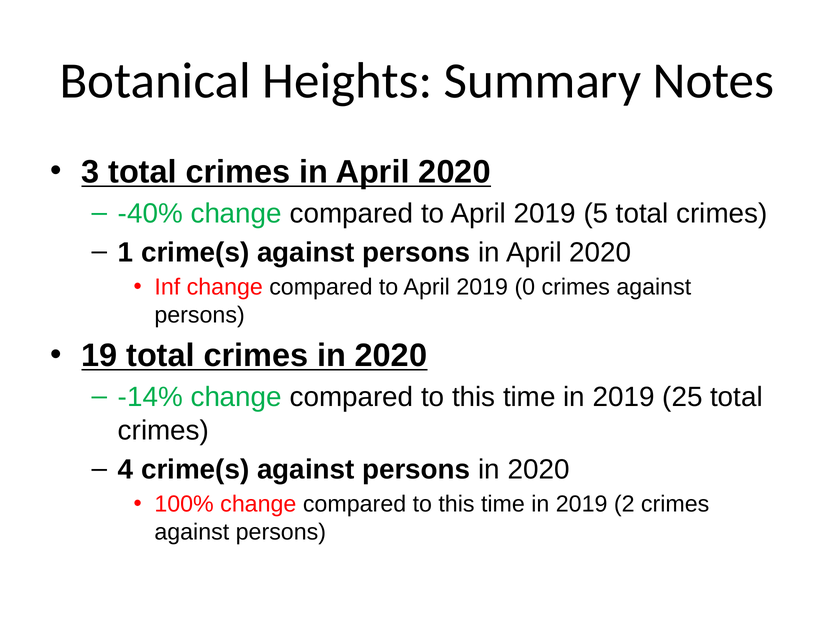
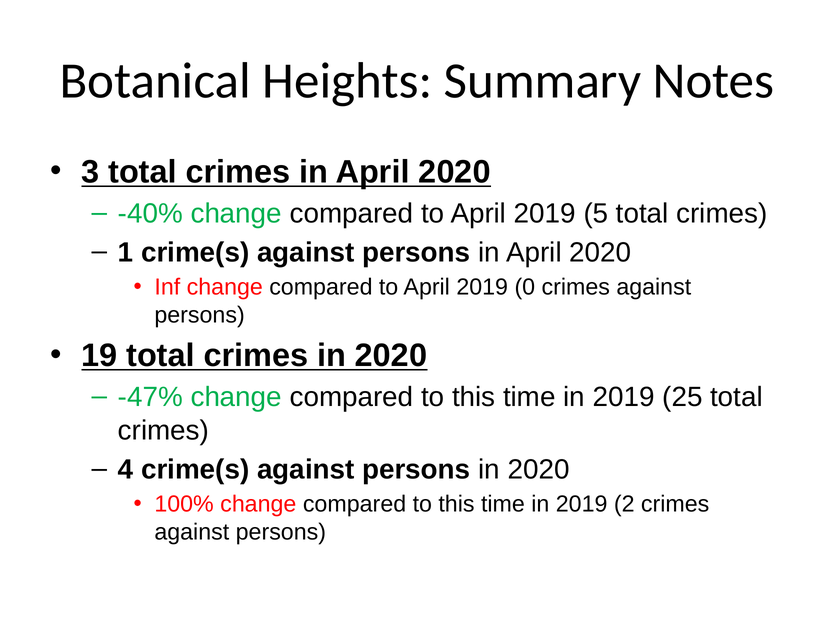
-14%: -14% -> -47%
